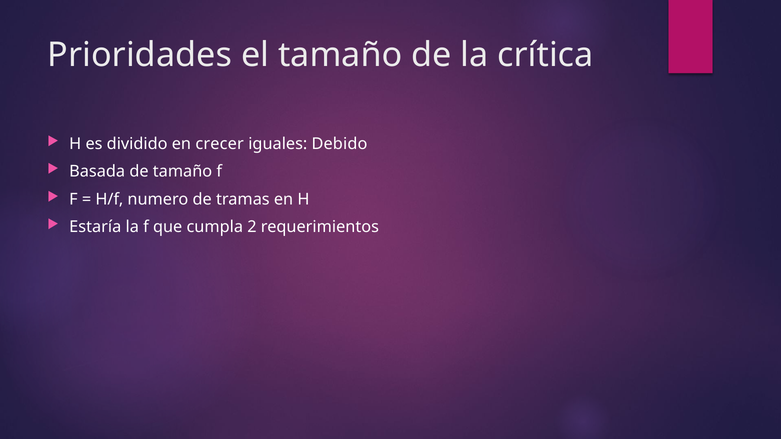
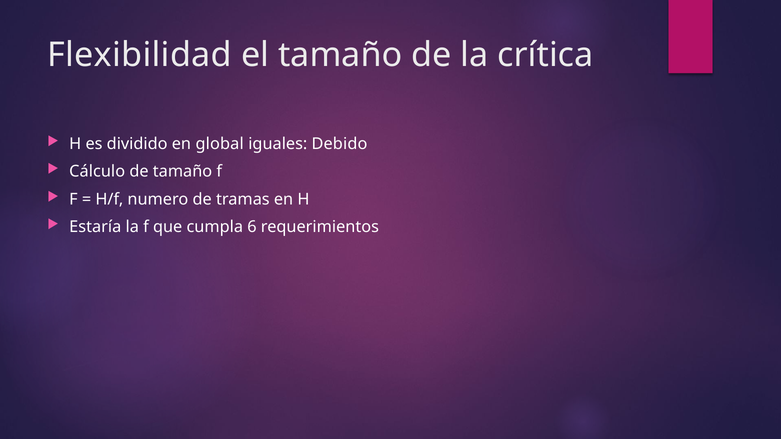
Prioridades: Prioridades -> Flexibilidad
crecer: crecer -> global
Basada: Basada -> Cálculo
2: 2 -> 6
